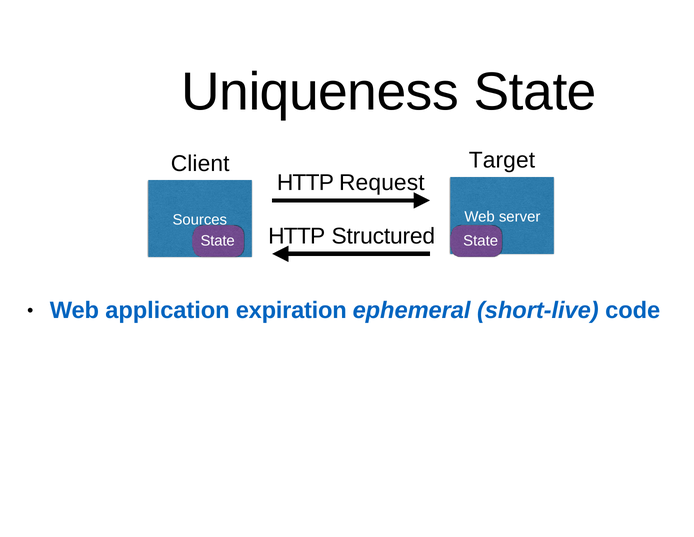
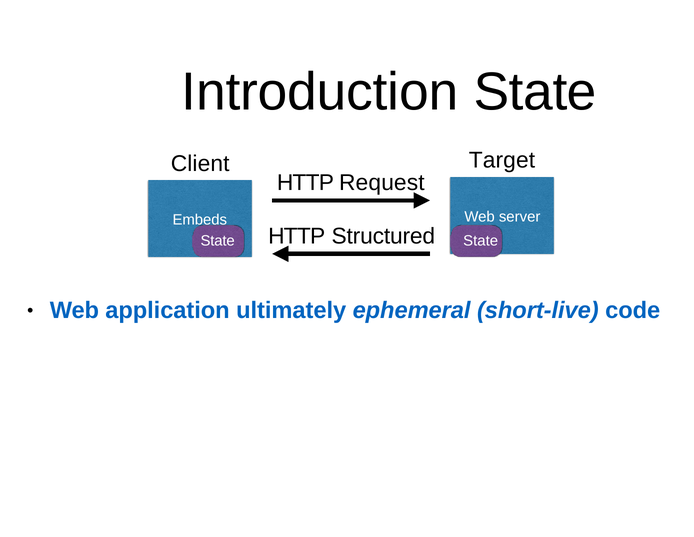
Uniqueness: Uniqueness -> Introduction
Sources: Sources -> Embeds
expiration: expiration -> ultimately
